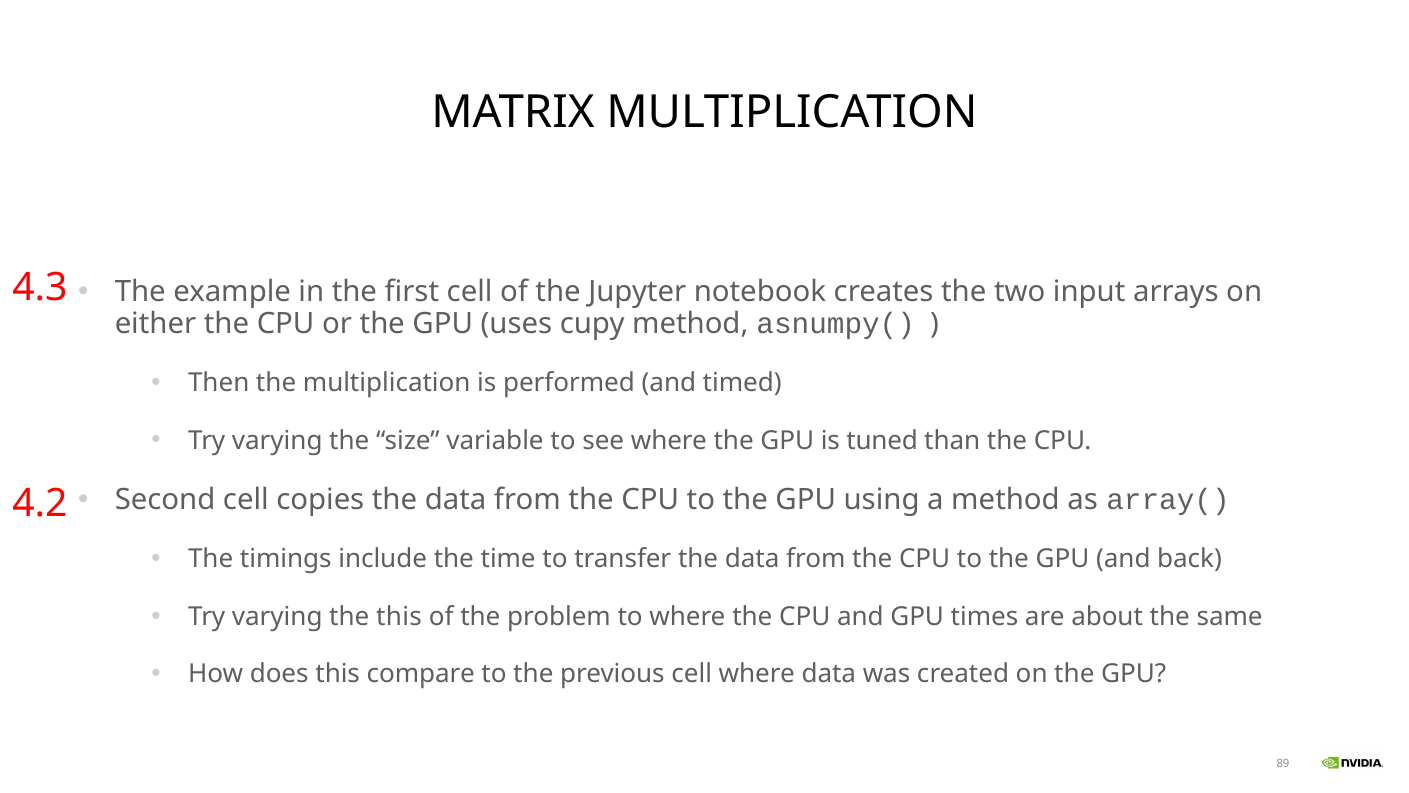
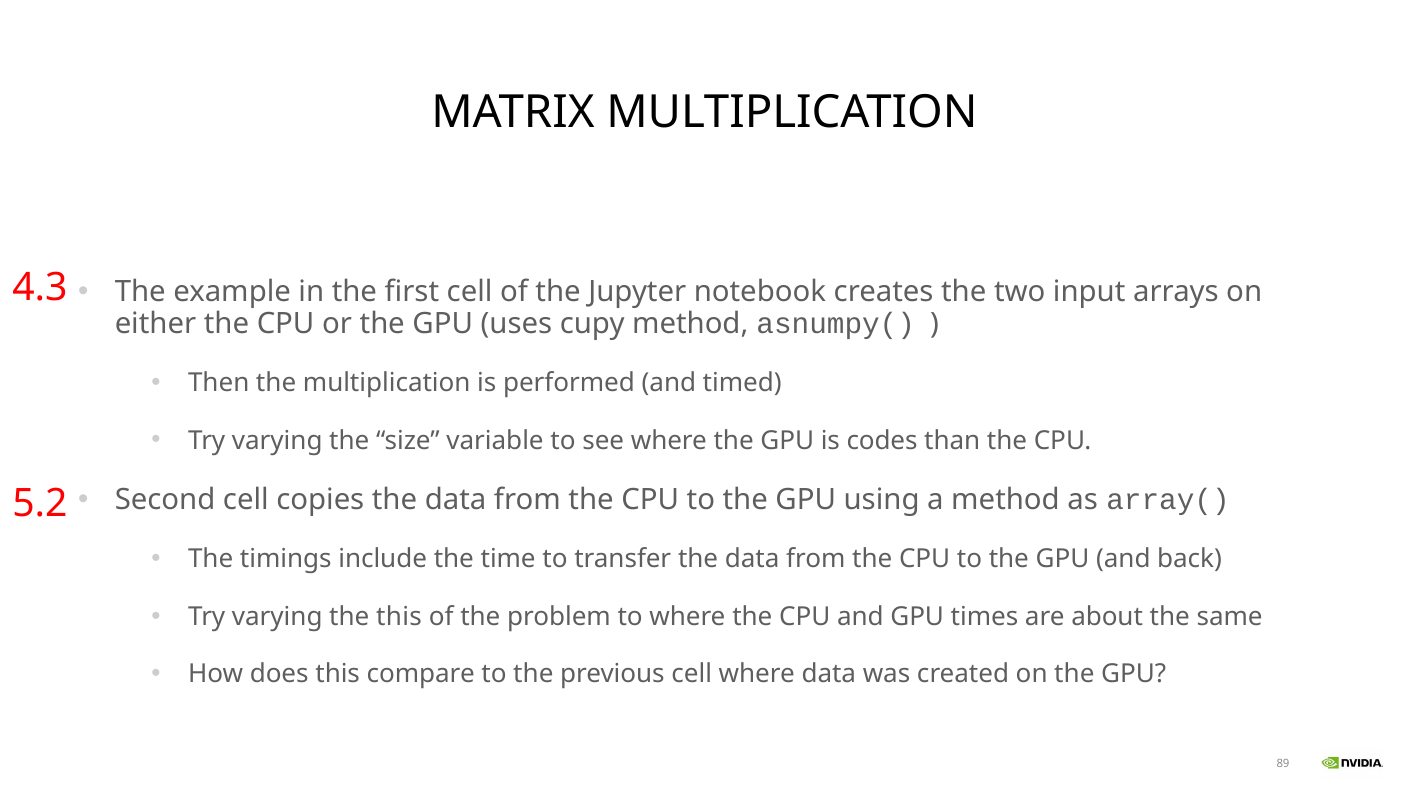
tuned: tuned -> codes
4.2: 4.2 -> 5.2
